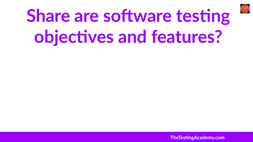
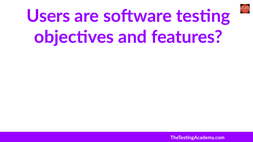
Share: Share -> Users
